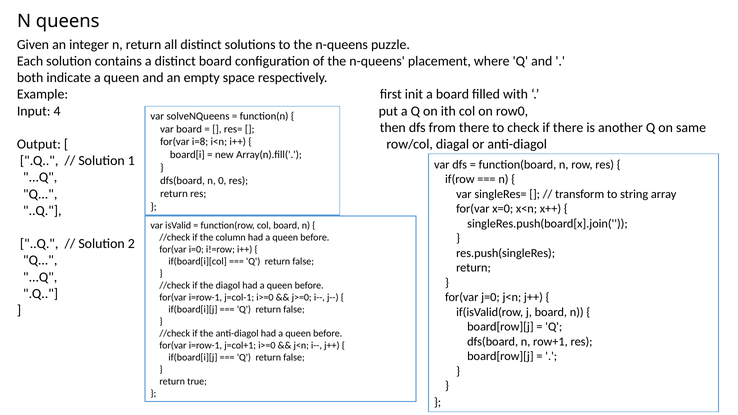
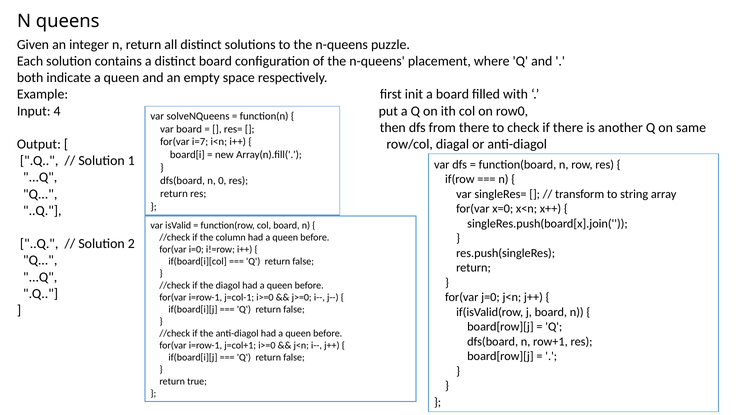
i=8: i=8 -> i=7
